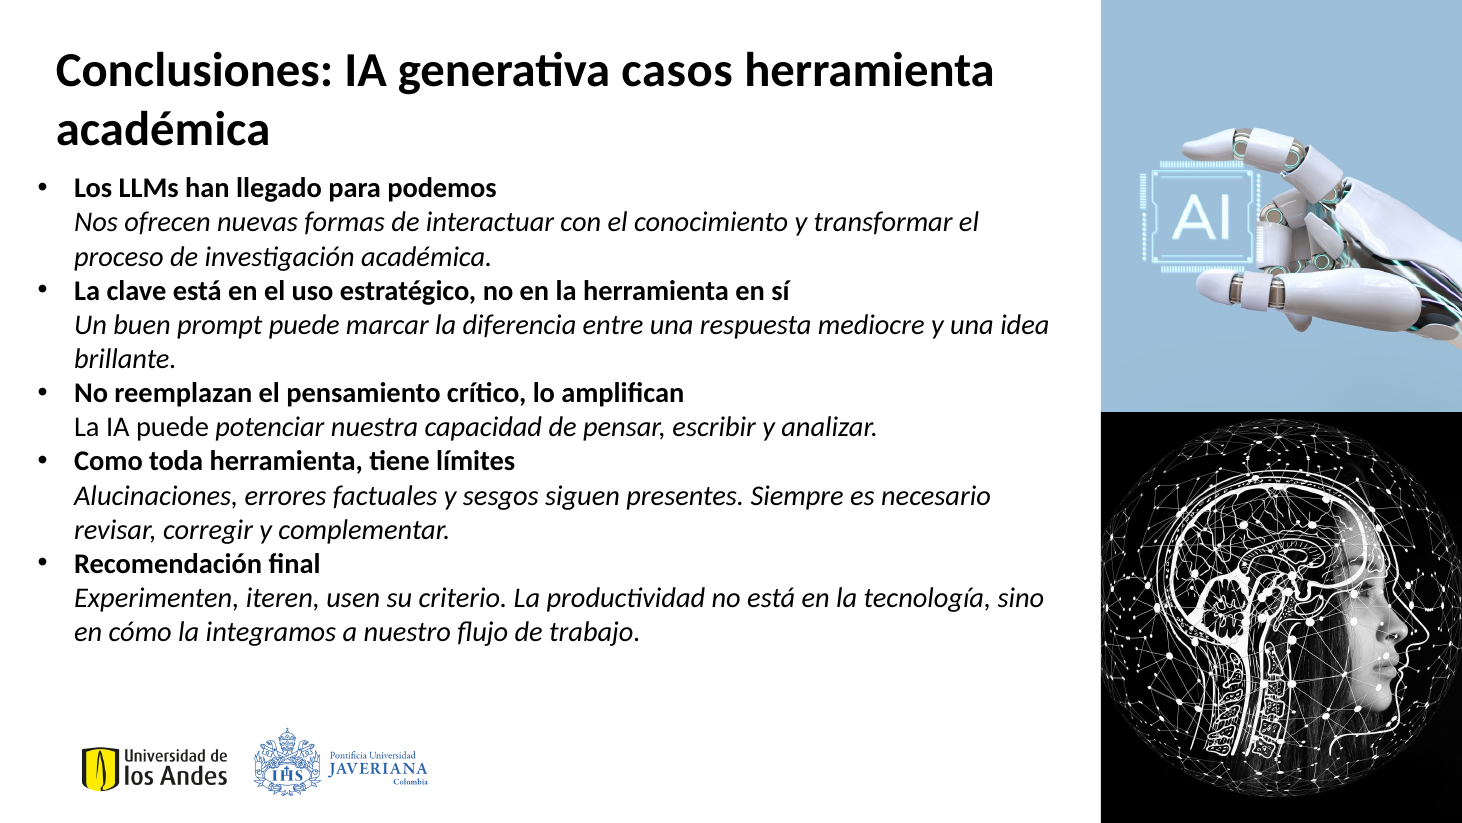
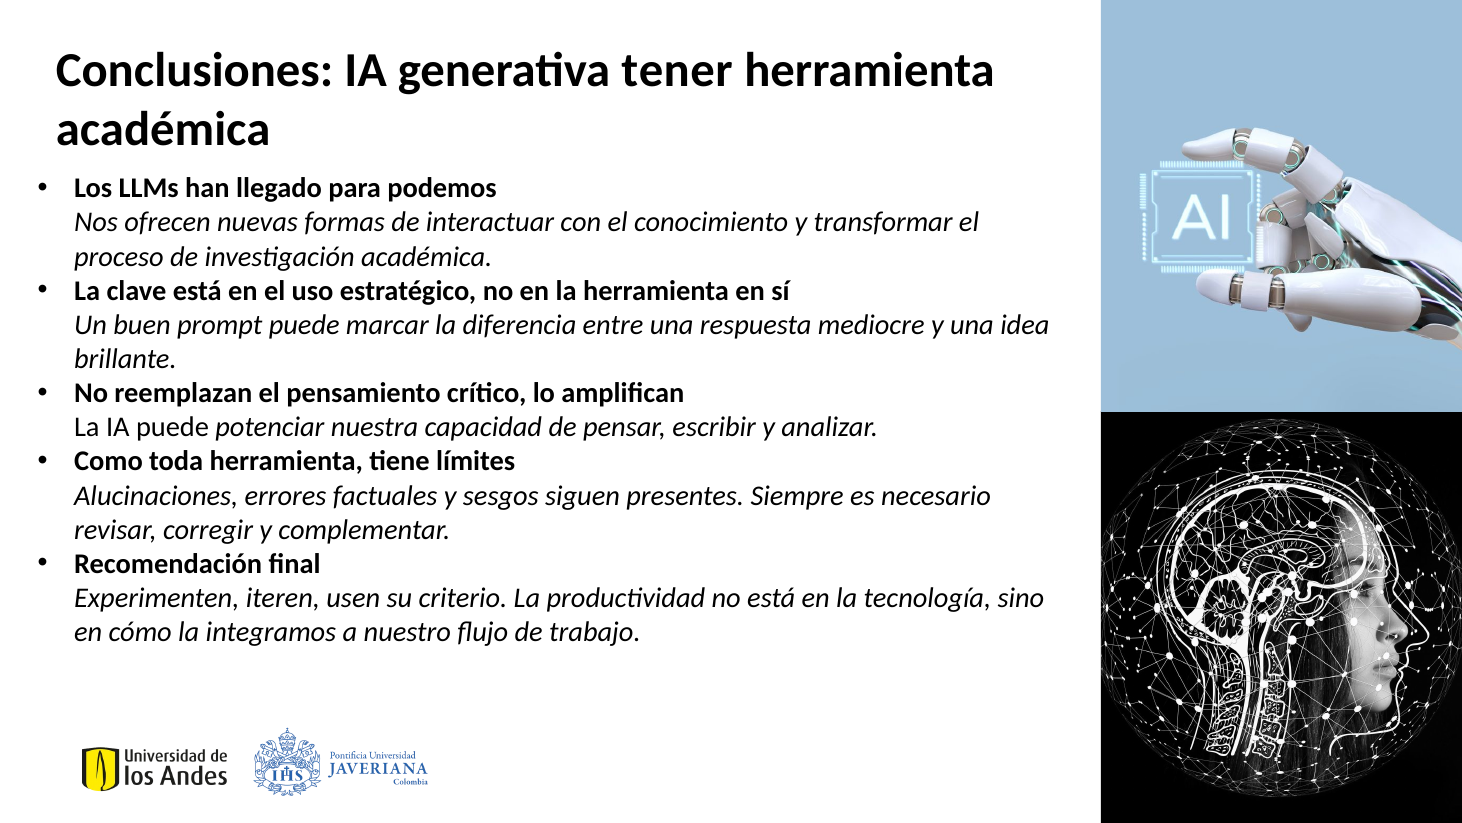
casos: casos -> tener
